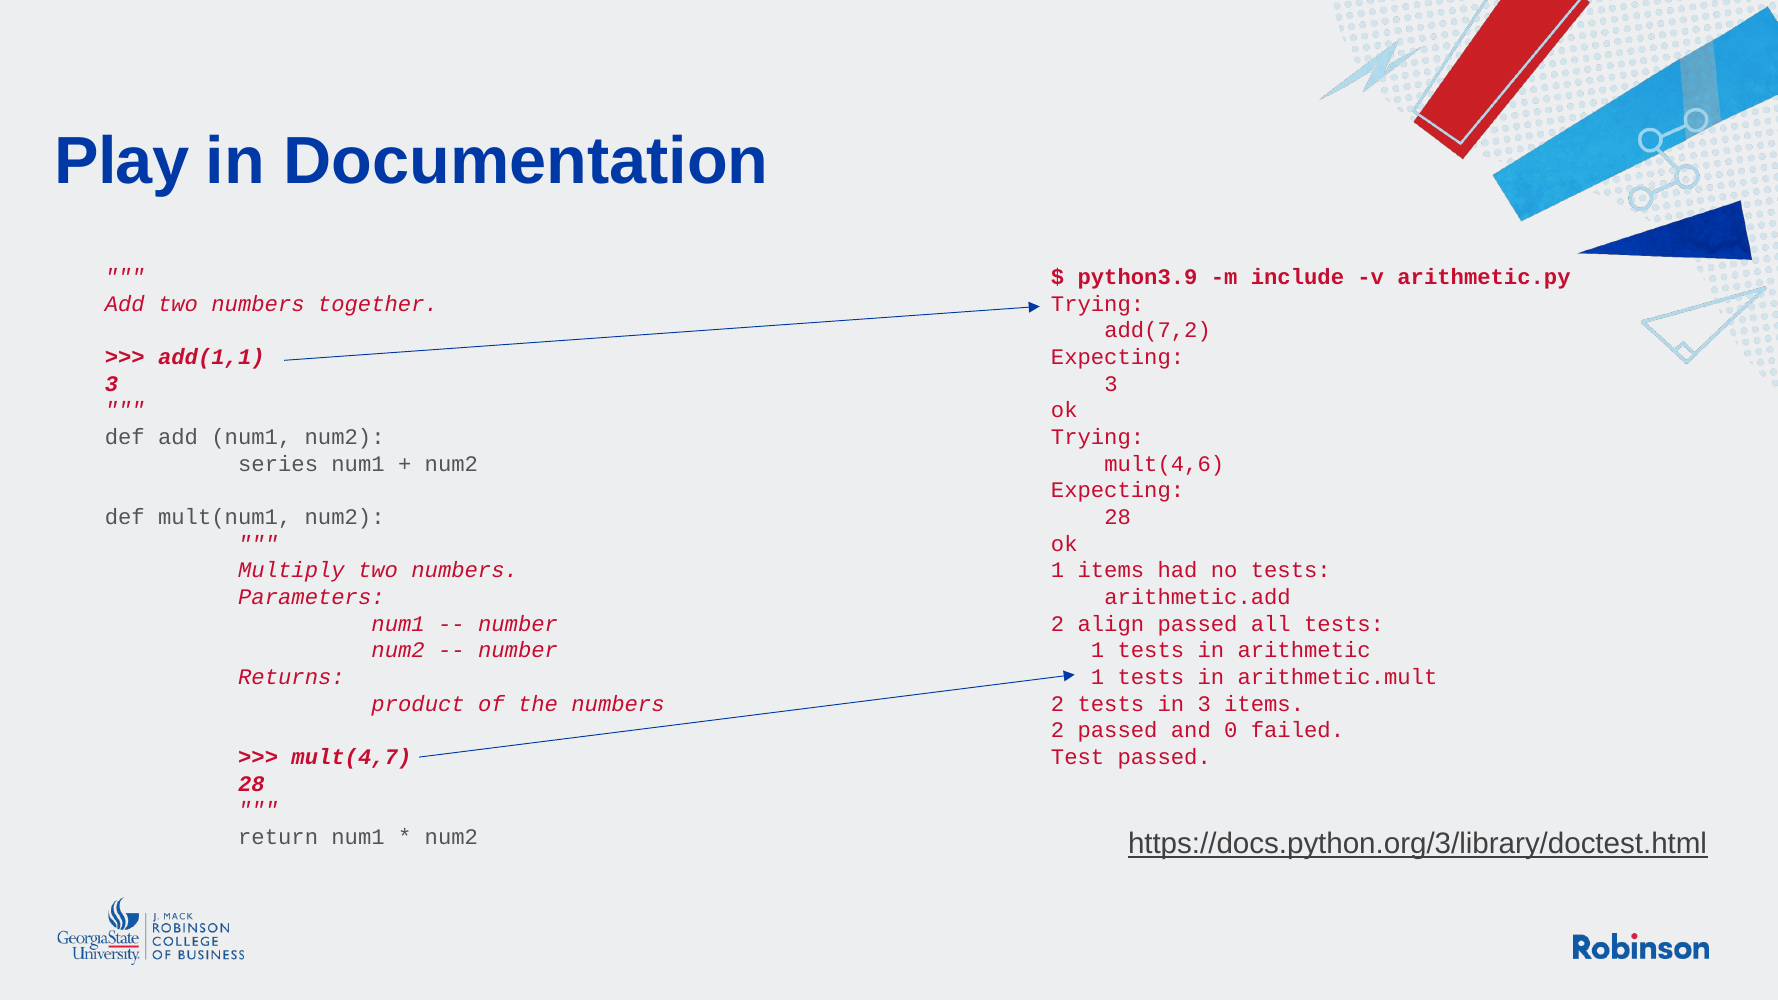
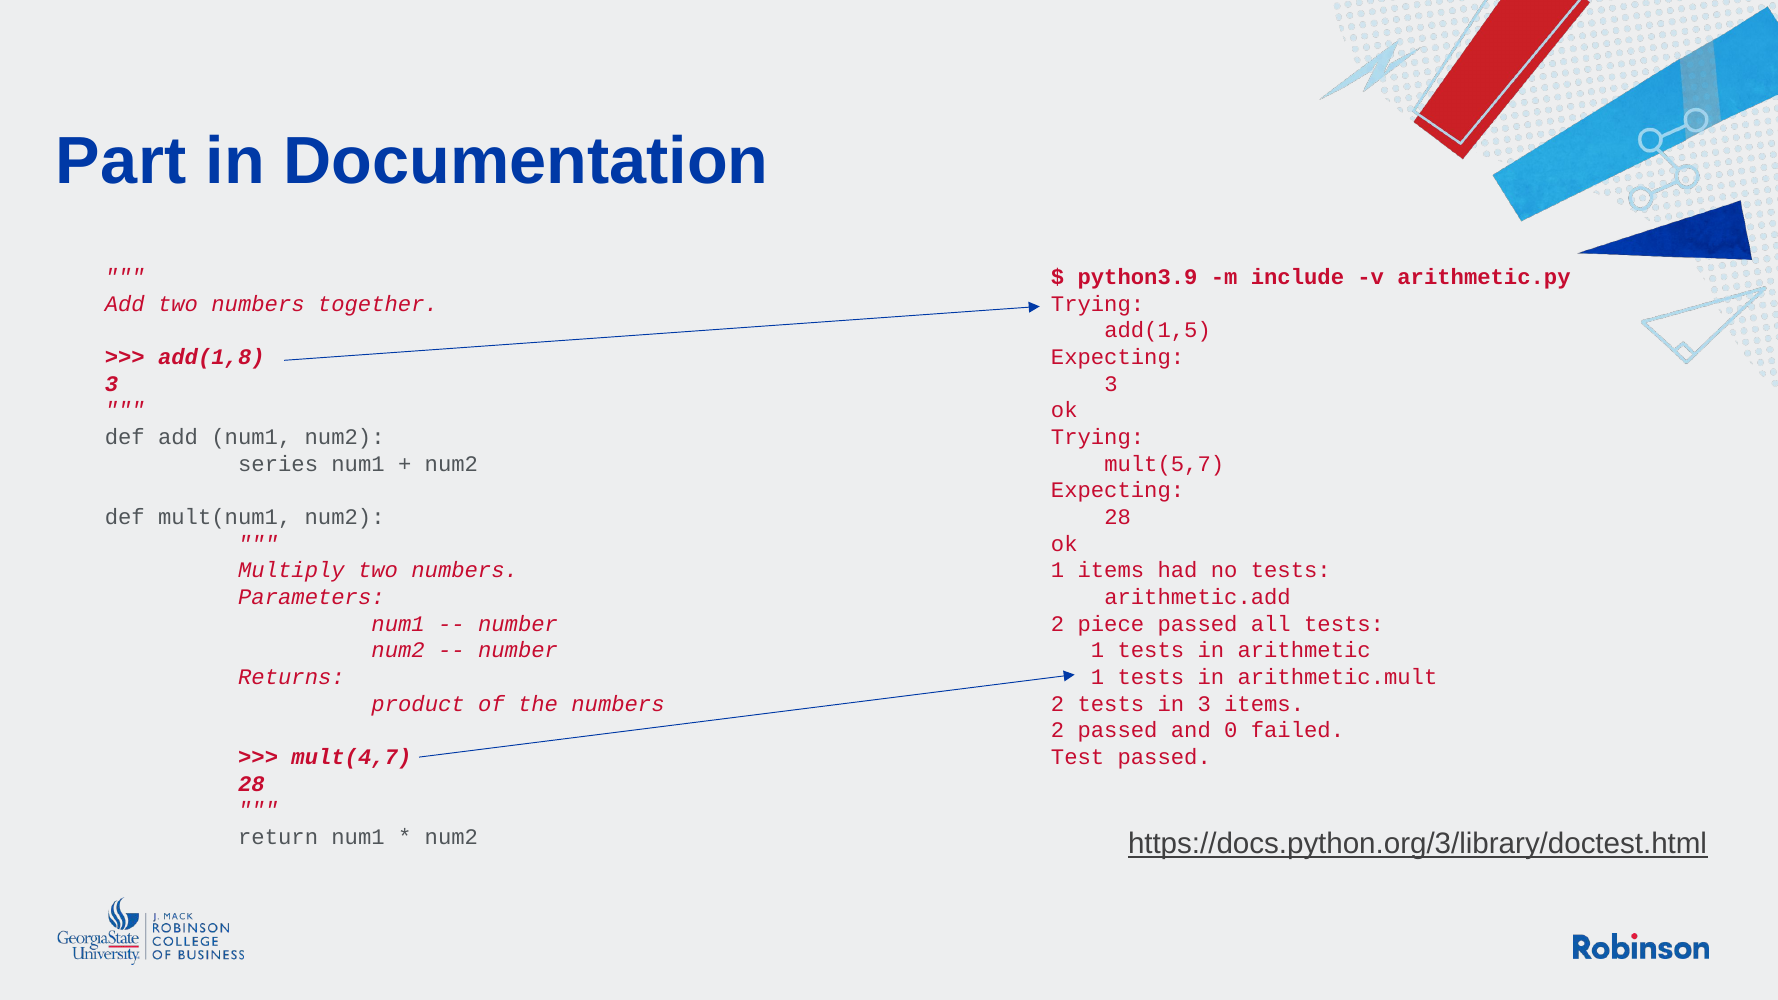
Play: Play -> Part
add(7,2: add(7,2 -> add(1,5
add(1,1: add(1,1 -> add(1,8
mult(4,6: mult(4,6 -> mult(5,7
align: align -> piece
